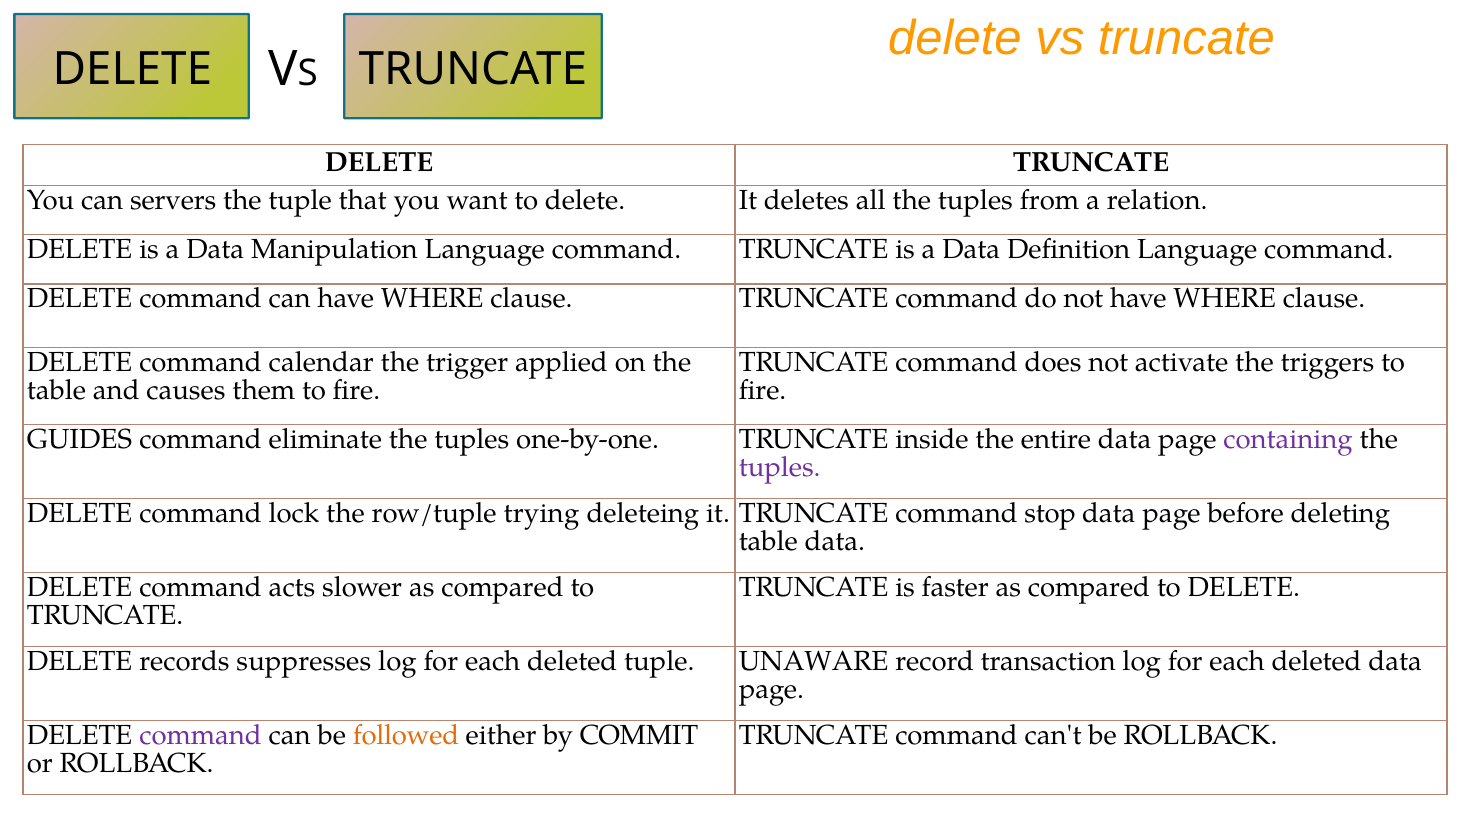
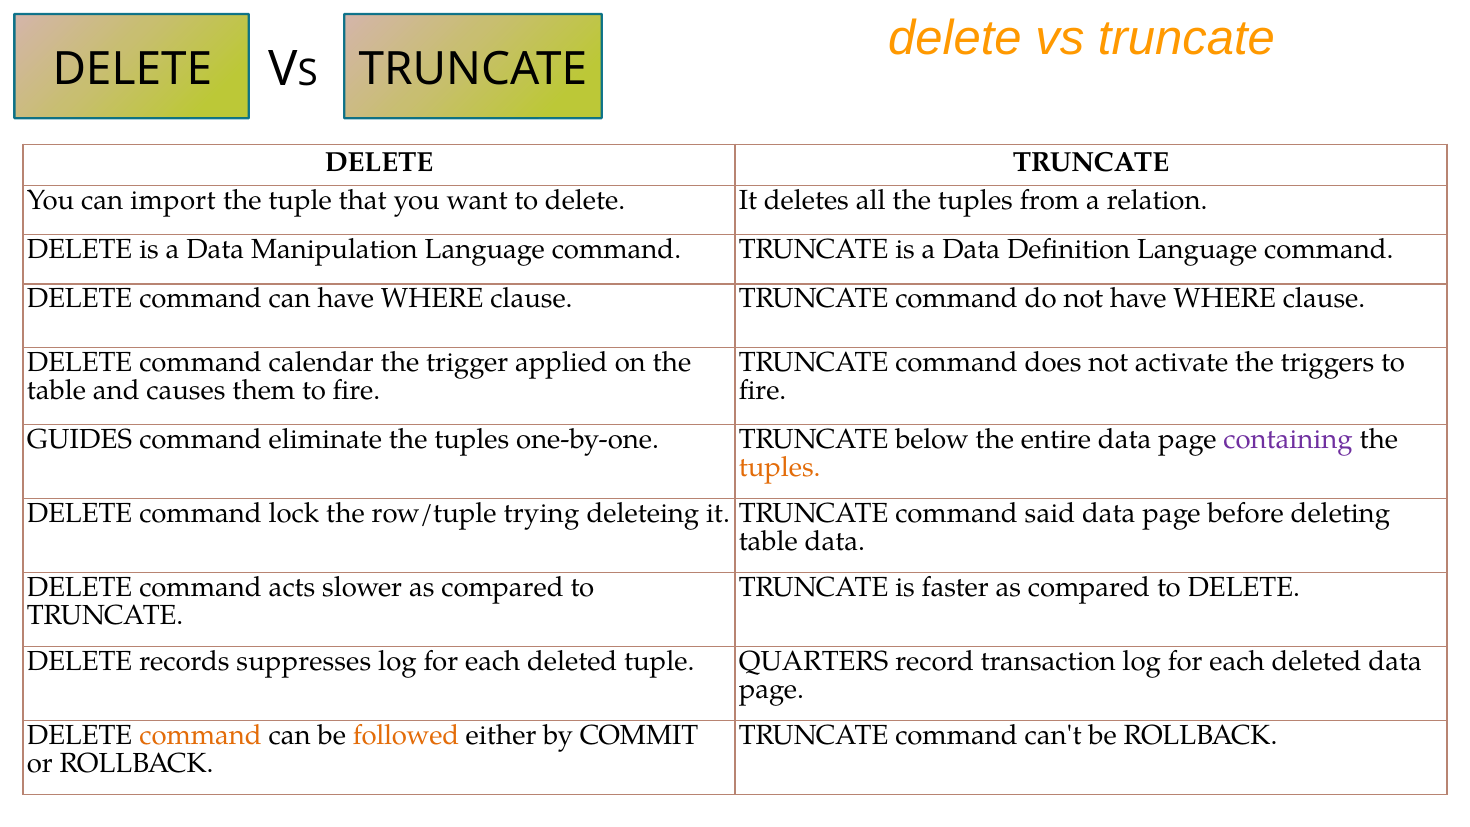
servers: servers -> import
inside: inside -> below
tuples at (780, 467) colour: purple -> orange
stop: stop -> said
UNAWARE: UNAWARE -> QUARTERS
command at (201, 735) colour: purple -> orange
